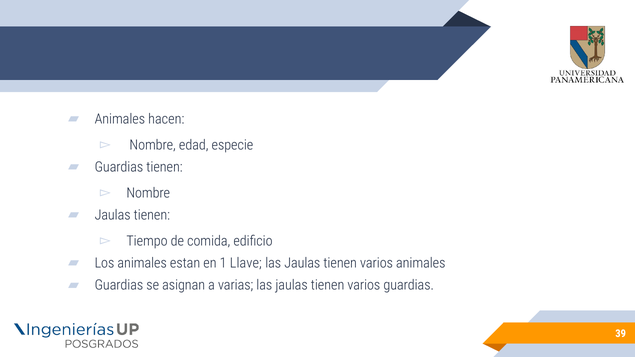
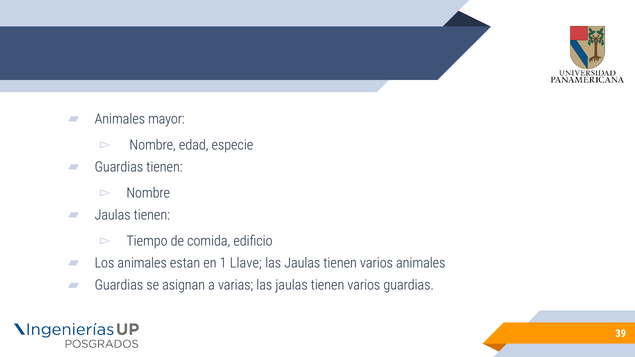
hacen: hacen -> mayor
